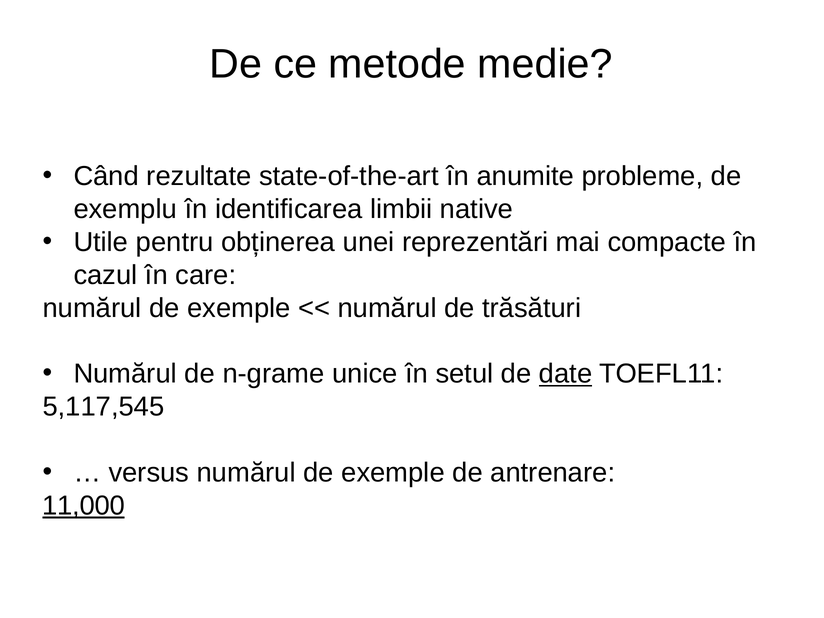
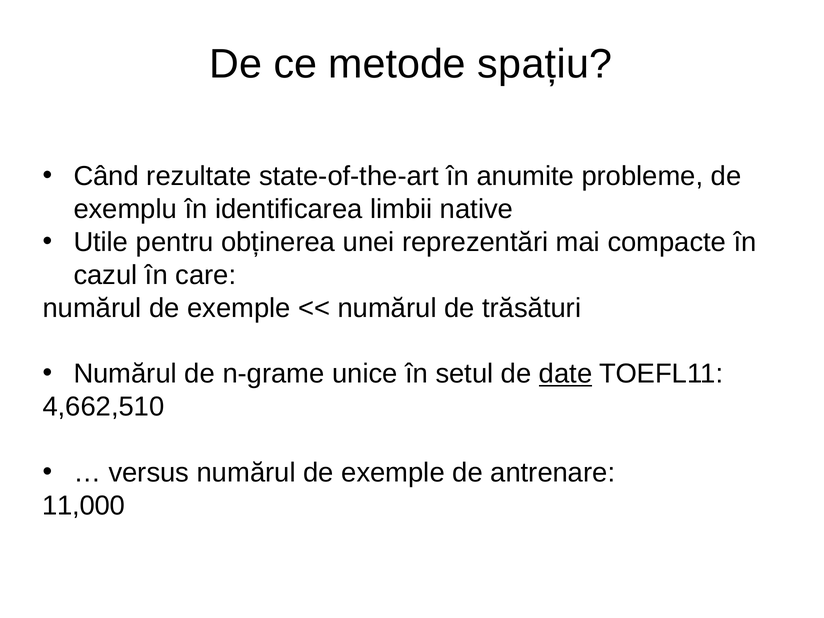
medie: medie -> spațiu
5,117,545: 5,117,545 -> 4,662,510
11,000 underline: present -> none
